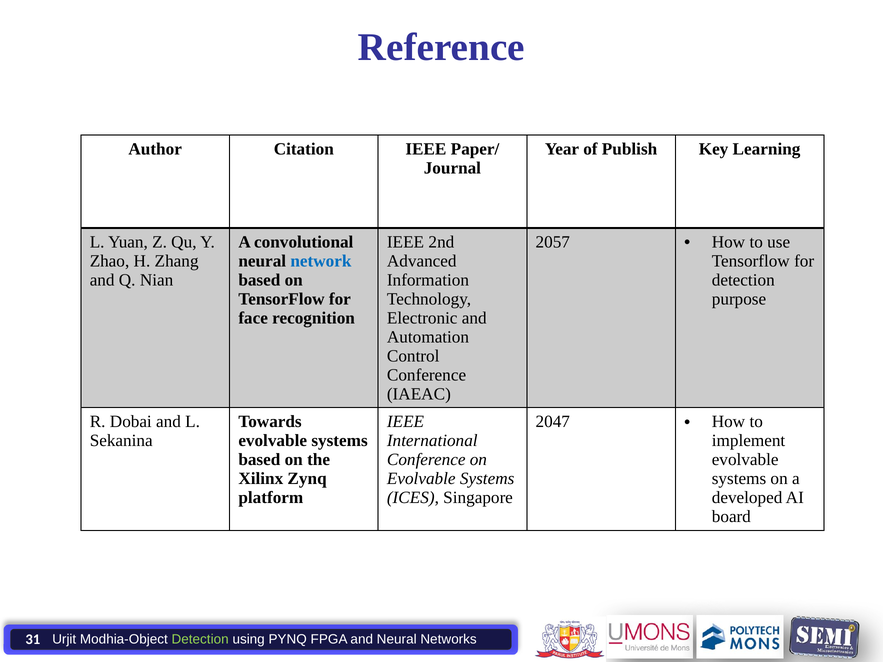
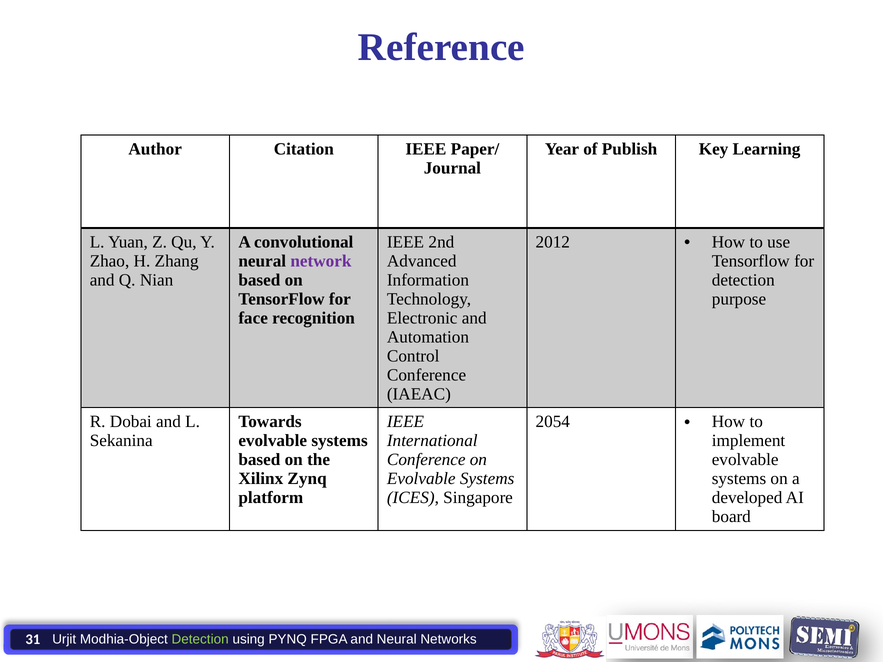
2057: 2057 -> 2012
network colour: blue -> purple
2047: 2047 -> 2054
